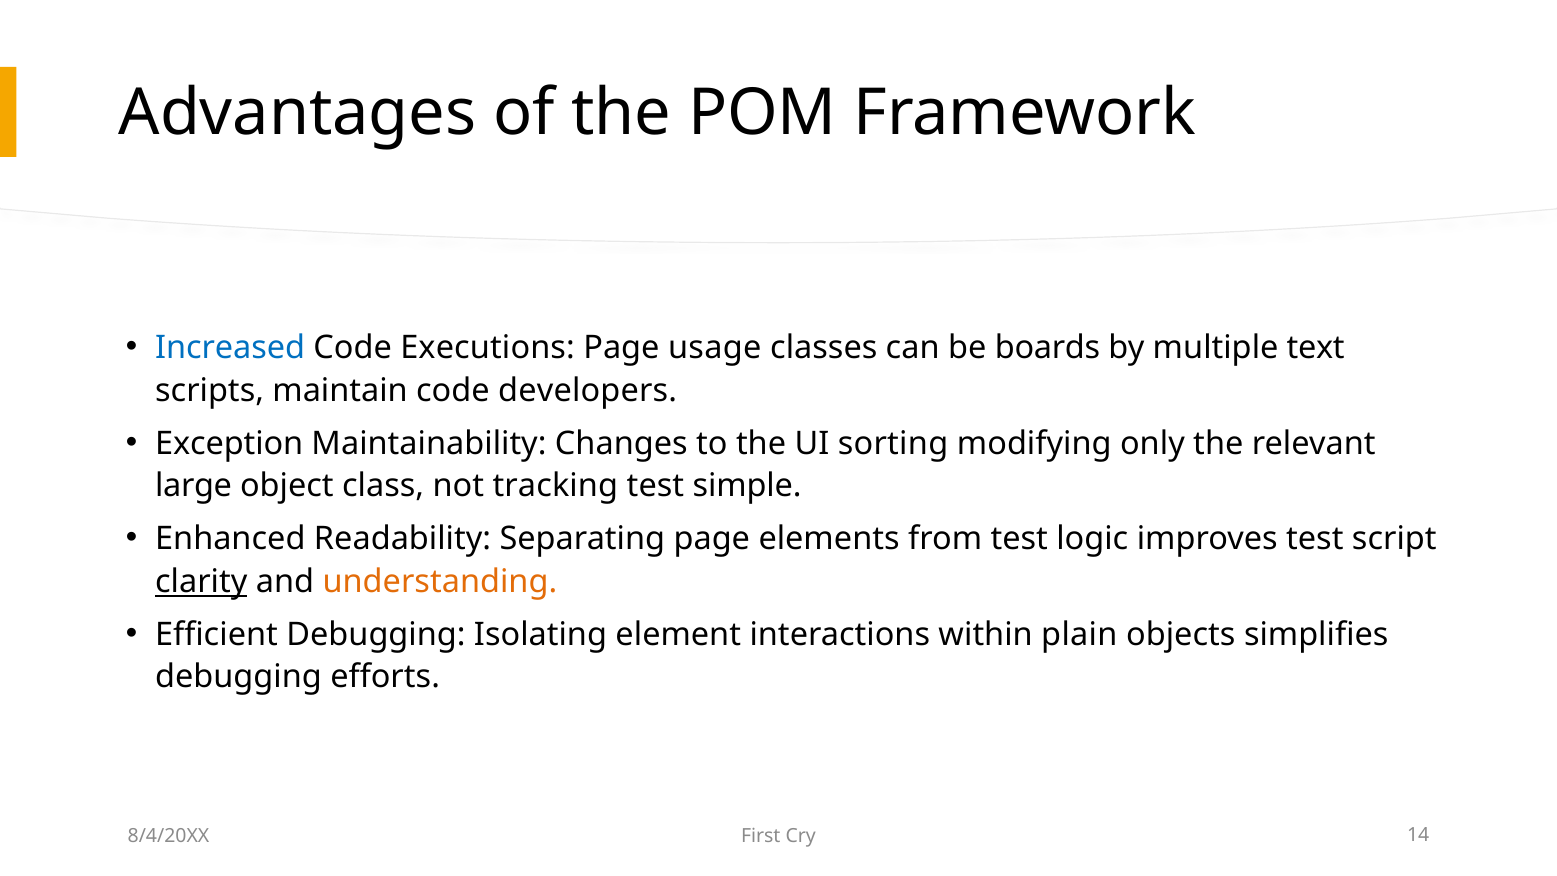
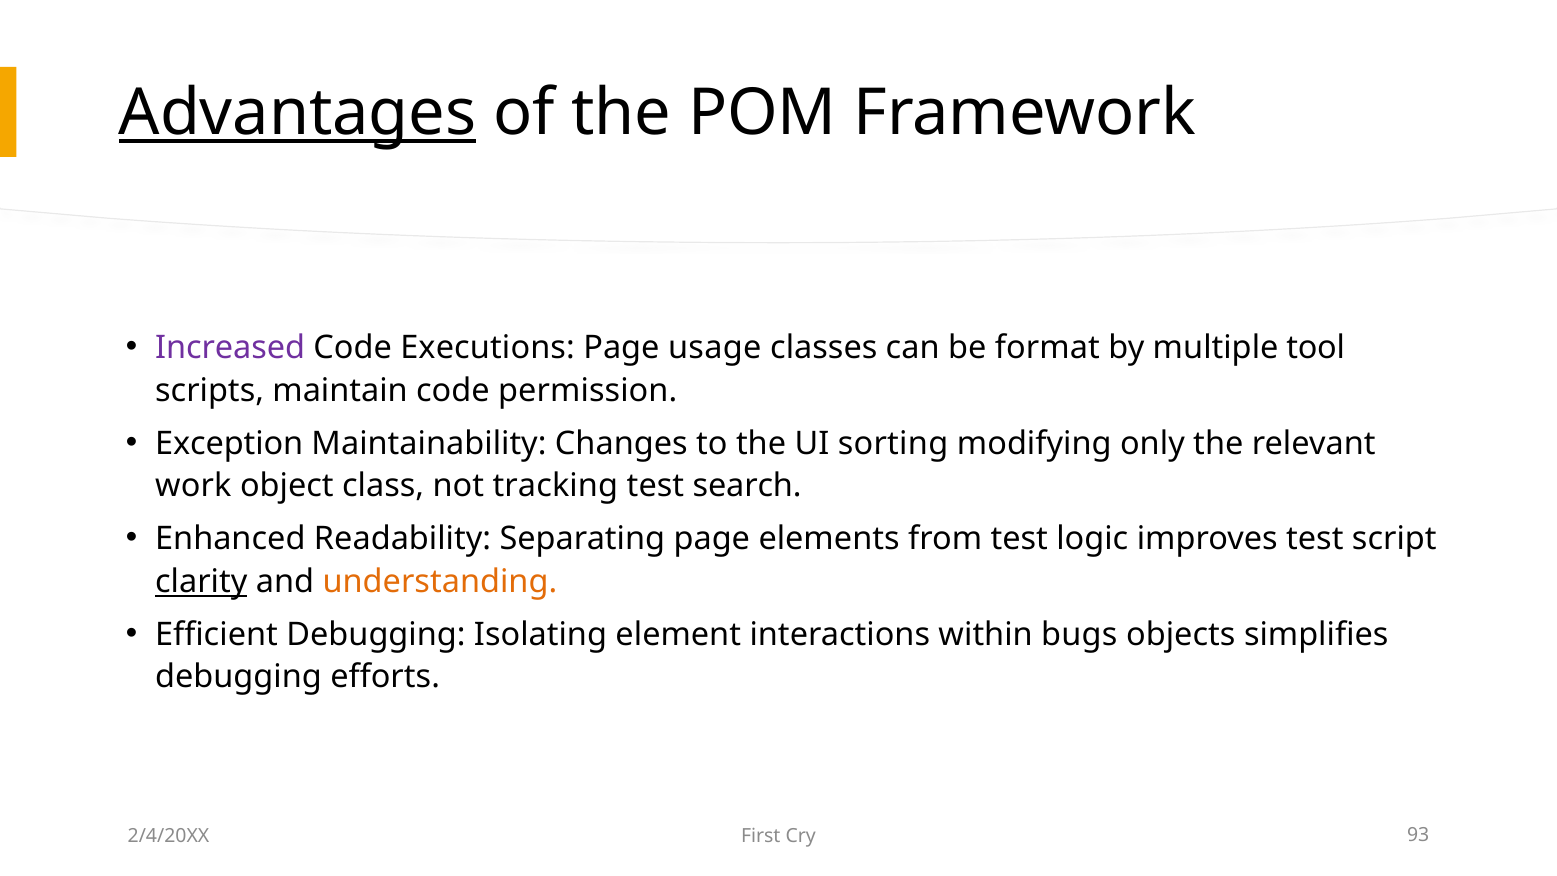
Advantages underline: none -> present
Increased colour: blue -> purple
boards: boards -> format
text: text -> tool
developers: developers -> permission
large: large -> work
simple: simple -> search
plain: plain -> bugs
8/4/20XX: 8/4/20XX -> 2/4/20XX
14: 14 -> 93
